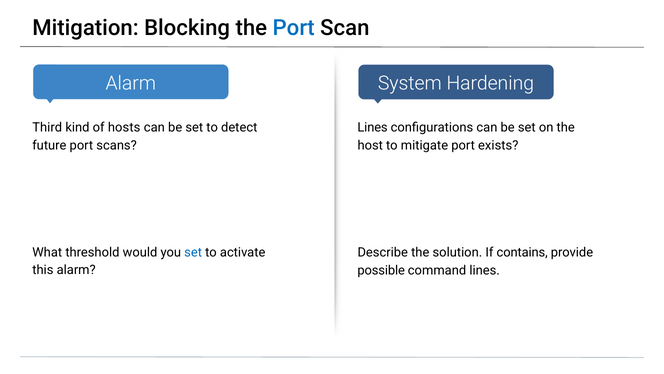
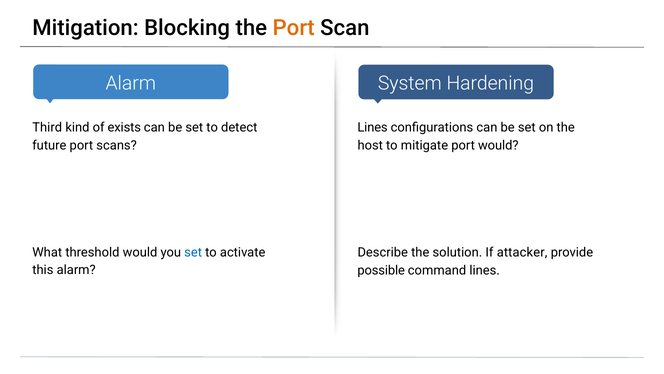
Port at (294, 28) colour: blue -> orange
hosts: hosts -> exists
port exists: exists -> would
contains: contains -> attacker
